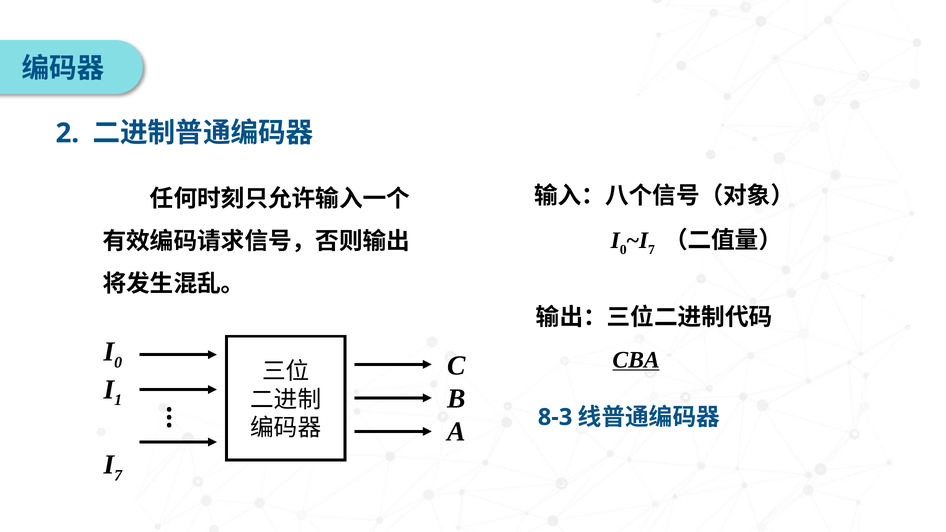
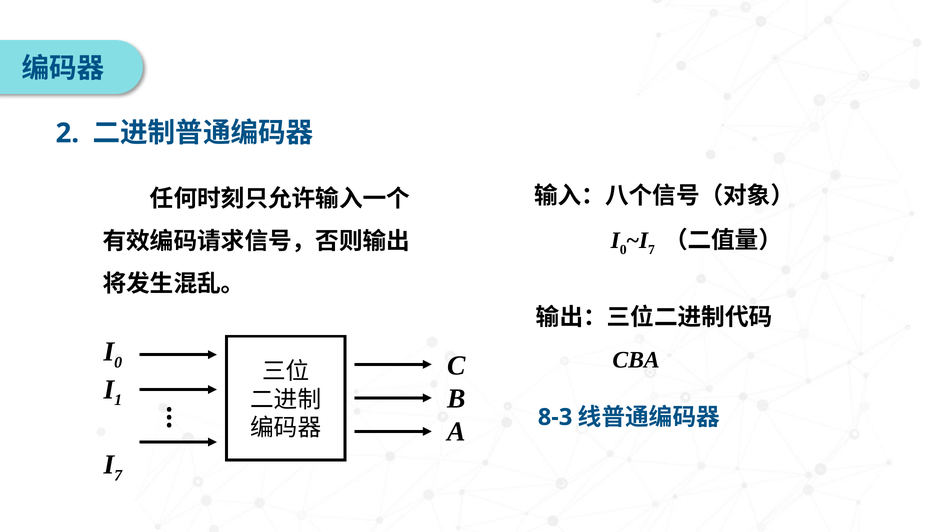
CBA underline: present -> none
